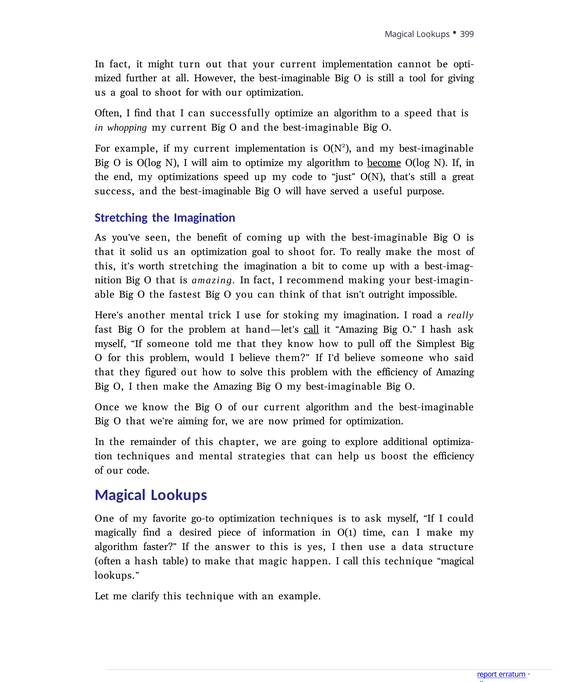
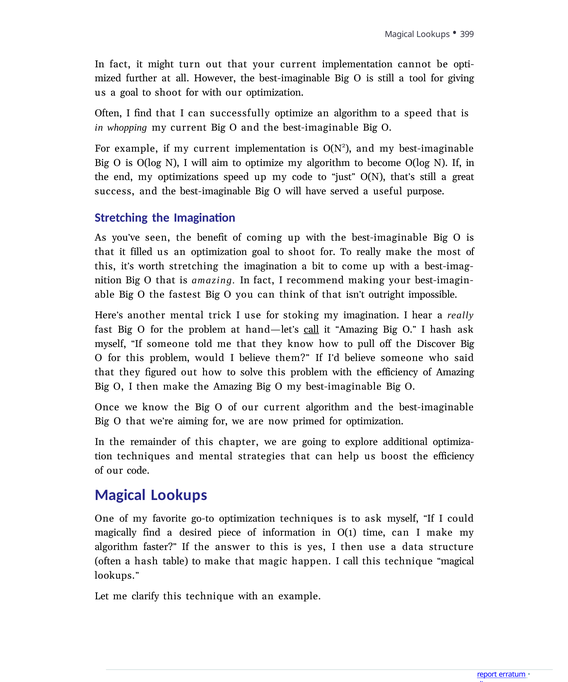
become underline: present -> none
solid: solid -> filled
road: road -> hear
Simplest: Simplest -> Discover
